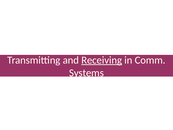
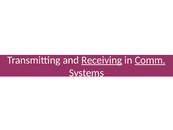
Comm underline: none -> present
